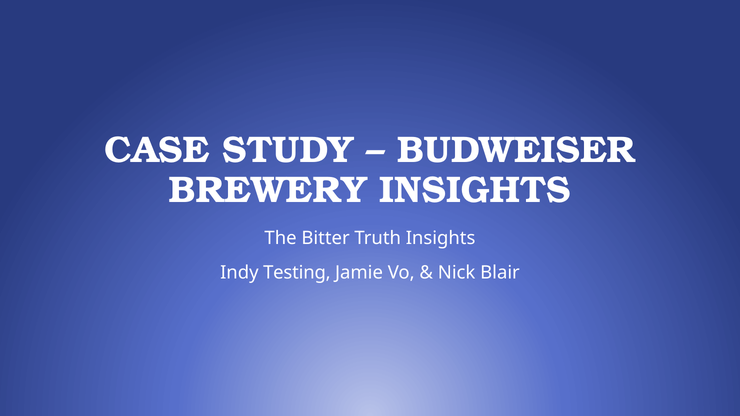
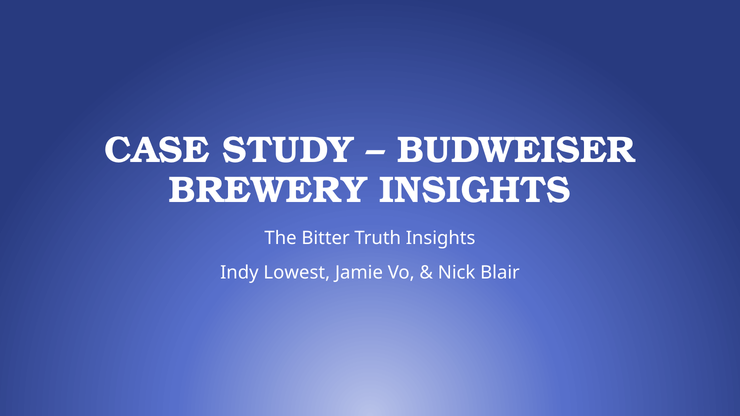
Testing: Testing -> Lowest
